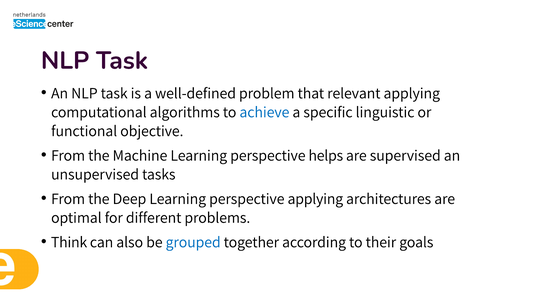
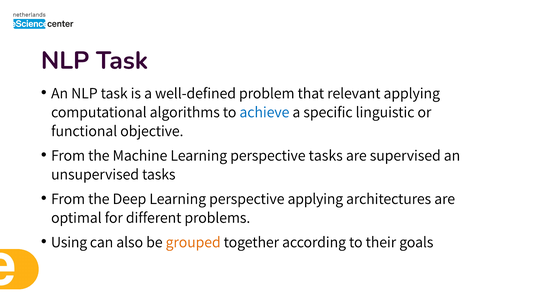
perspective helps: helps -> tasks
Think: Think -> Using
grouped colour: blue -> orange
